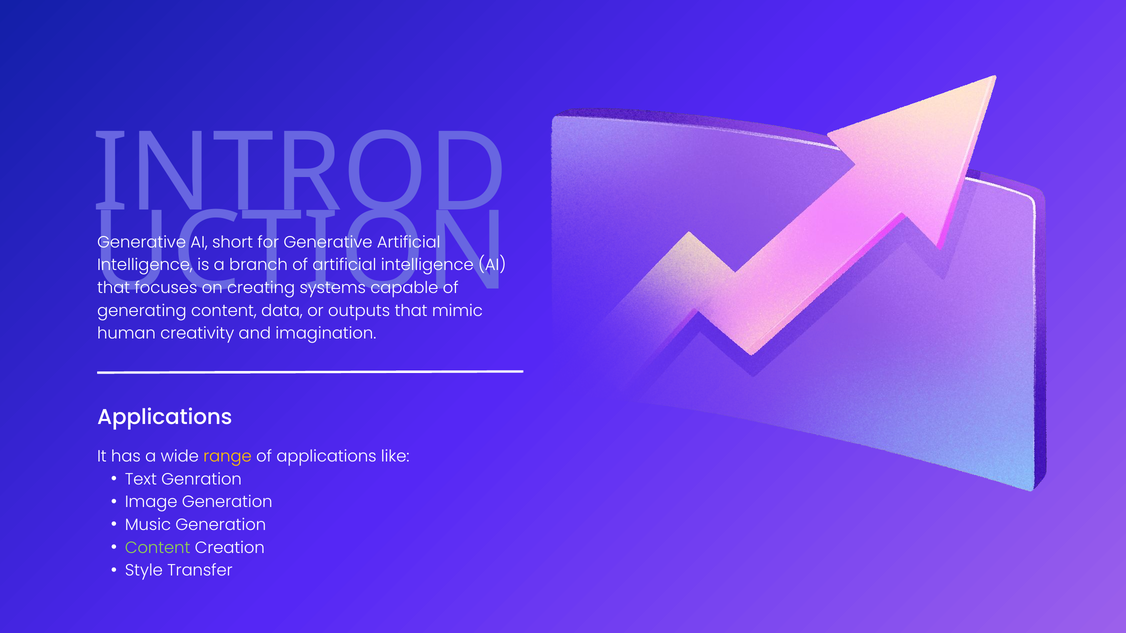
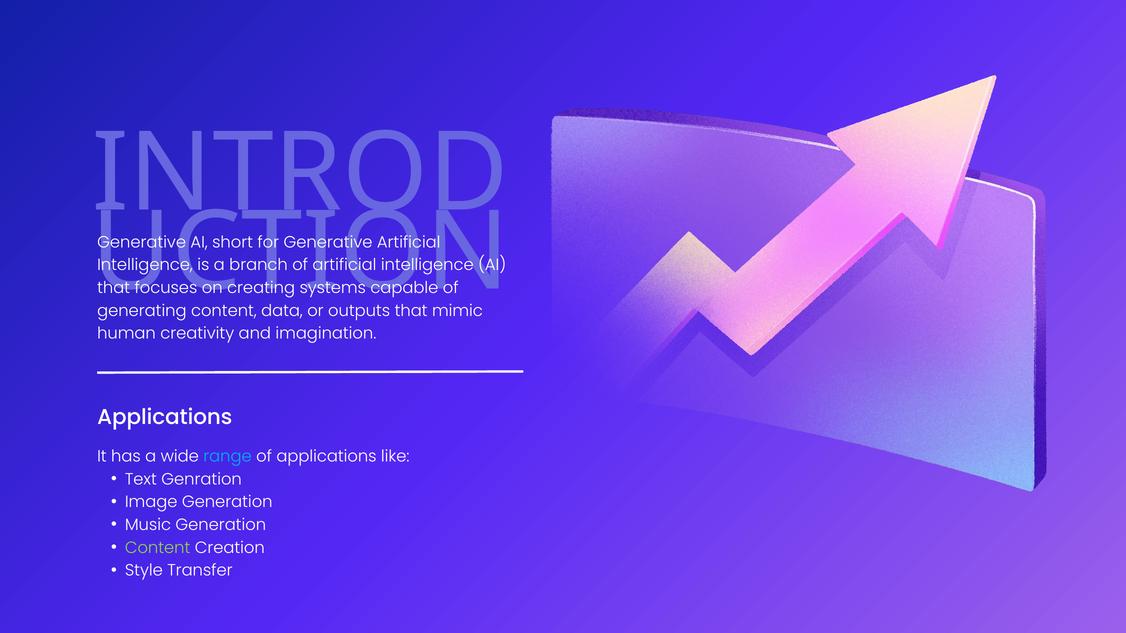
range colour: yellow -> light blue
